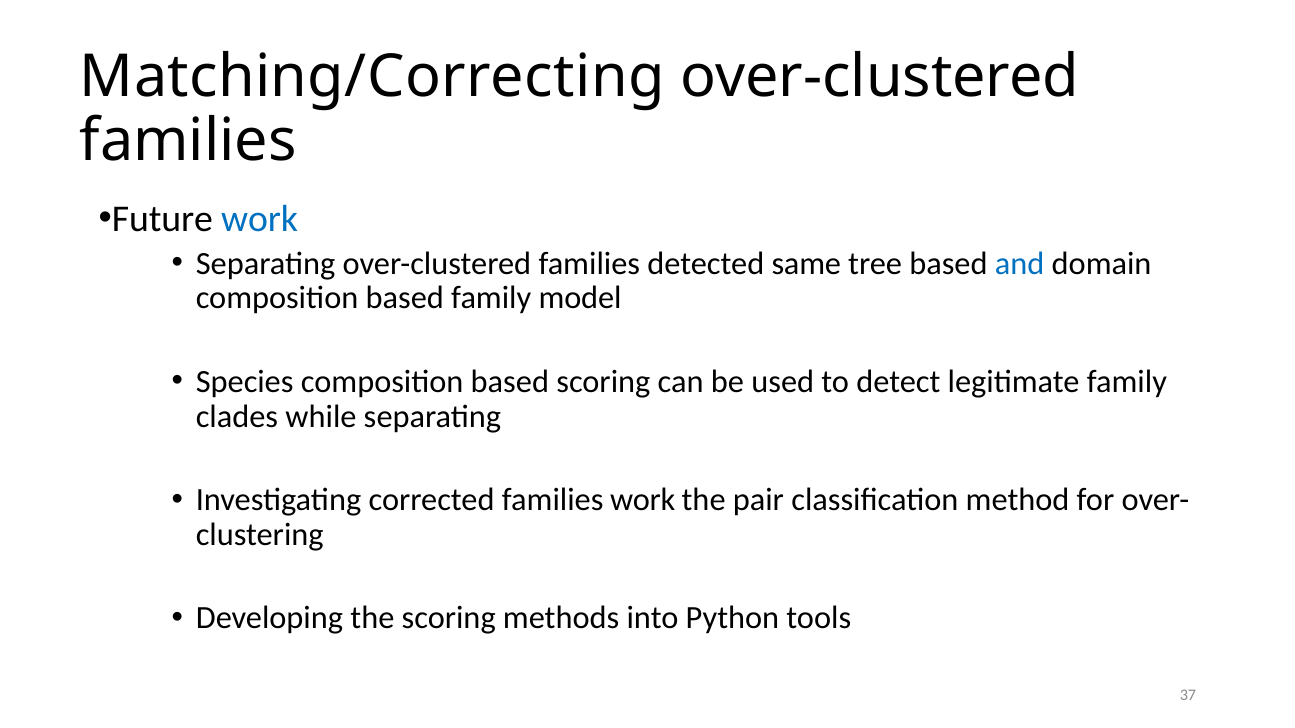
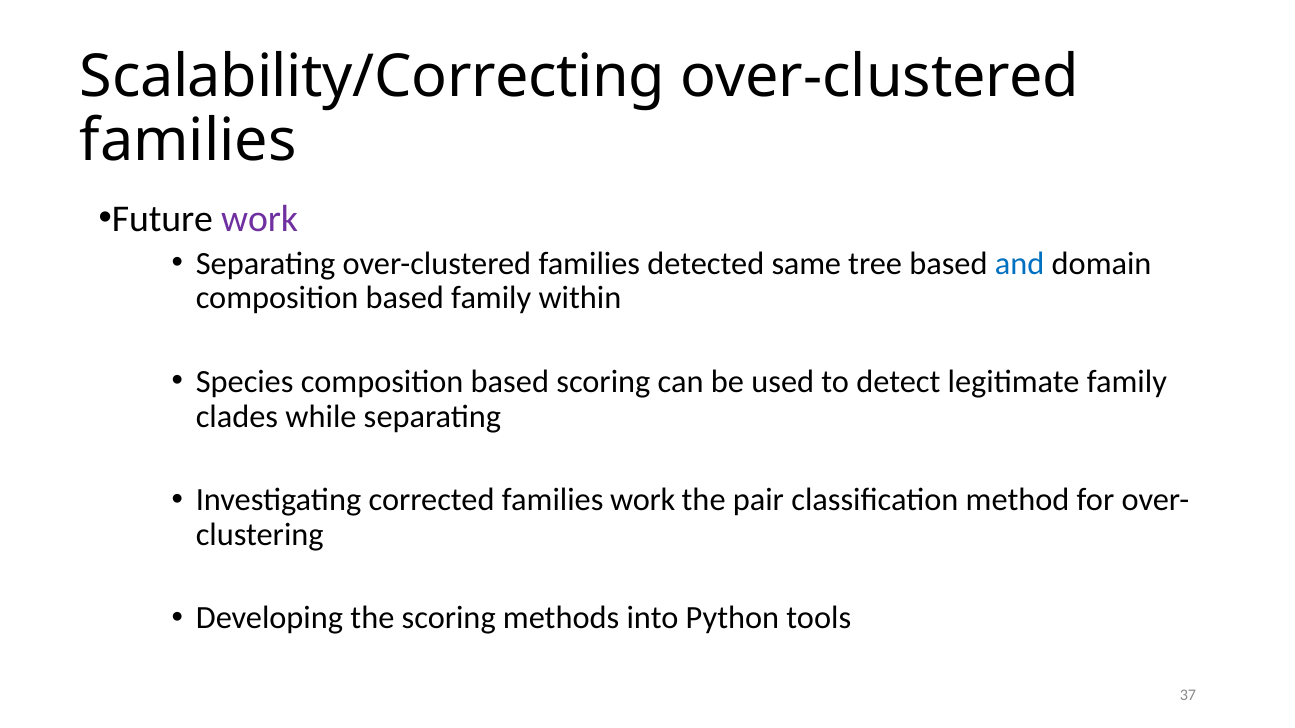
Matching/Correcting: Matching/Correcting -> Scalability/Correcting
work at (260, 219) colour: blue -> purple
model: model -> within
